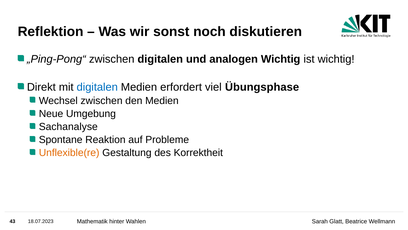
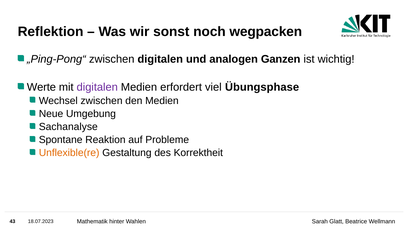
diskutieren: diskutieren -> wegpacken
analogen Wichtig: Wichtig -> Ganzen
Direkt: Direkt -> Werte
digitalen at (97, 87) colour: blue -> purple
